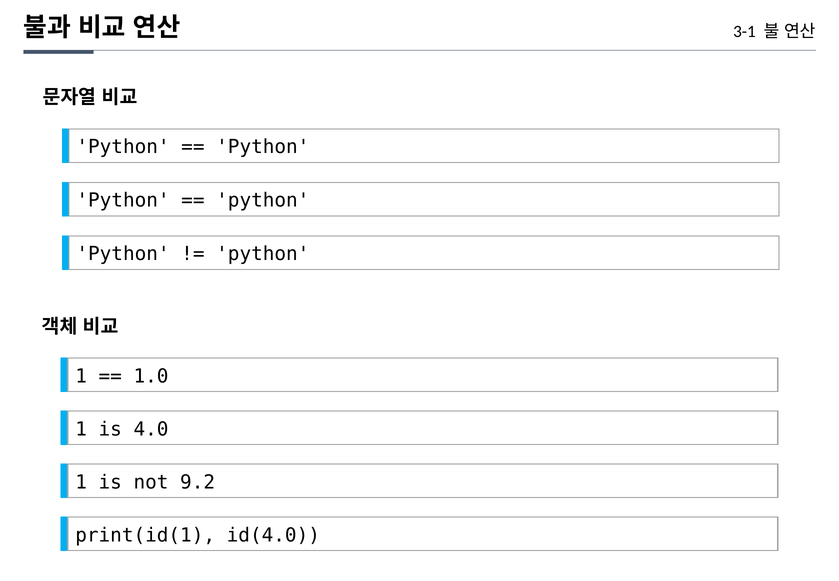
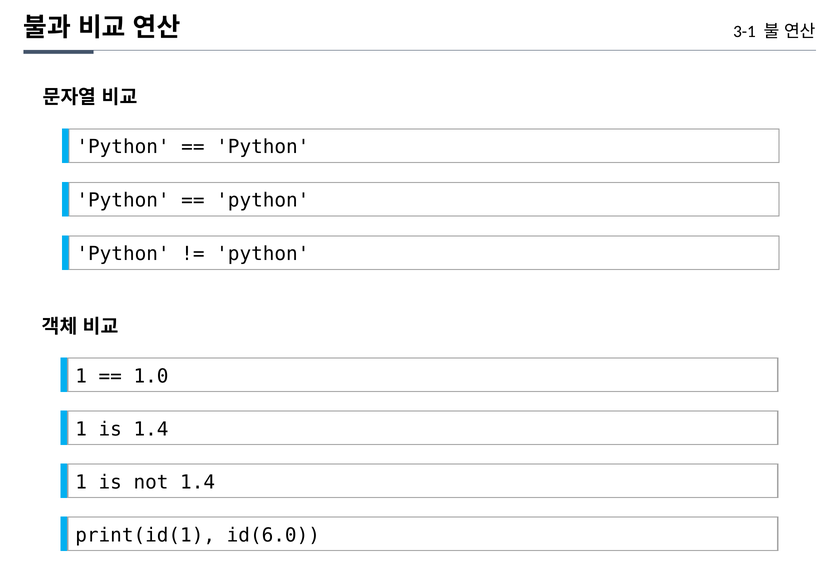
is 4.0: 4.0 -> 1.4
not 9.2: 9.2 -> 1.4
id(4.0: id(4.0 -> id(6.0
